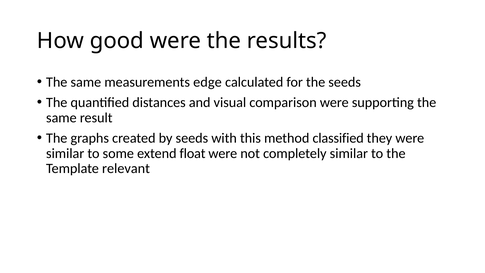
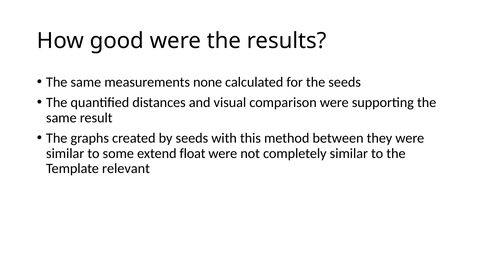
edge: edge -> none
classified: classified -> between
